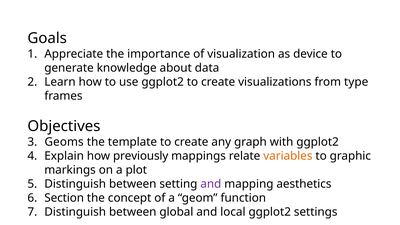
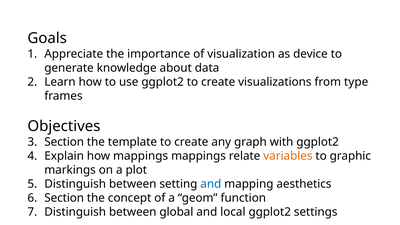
Geoms at (64, 142): Geoms -> Section
how previously: previously -> mappings
and at (211, 184) colour: purple -> blue
